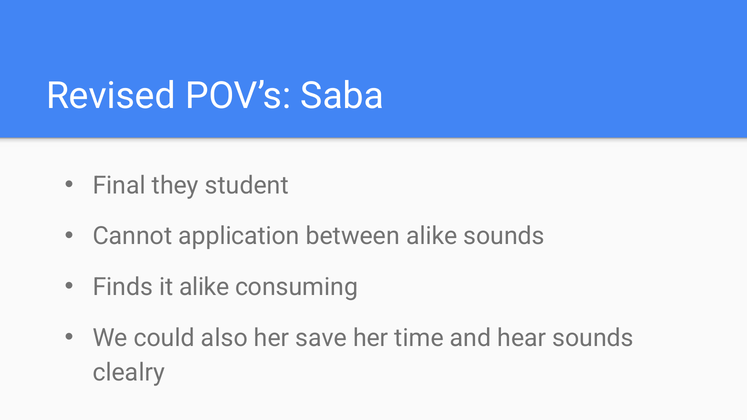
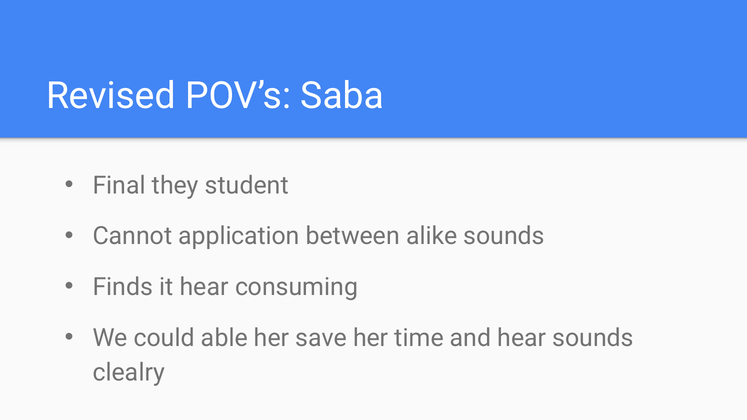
it alike: alike -> hear
also: also -> able
